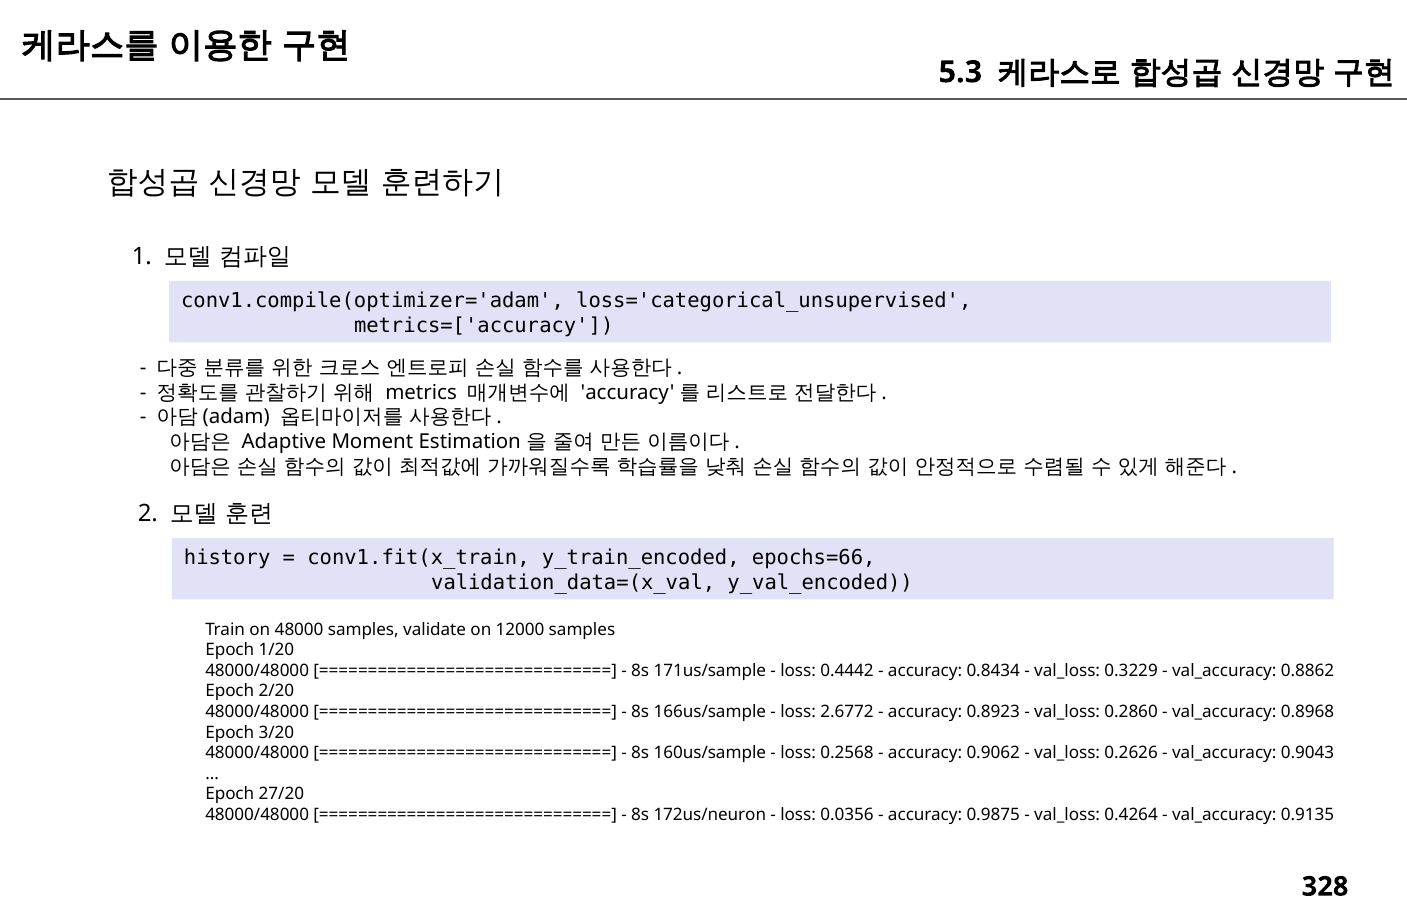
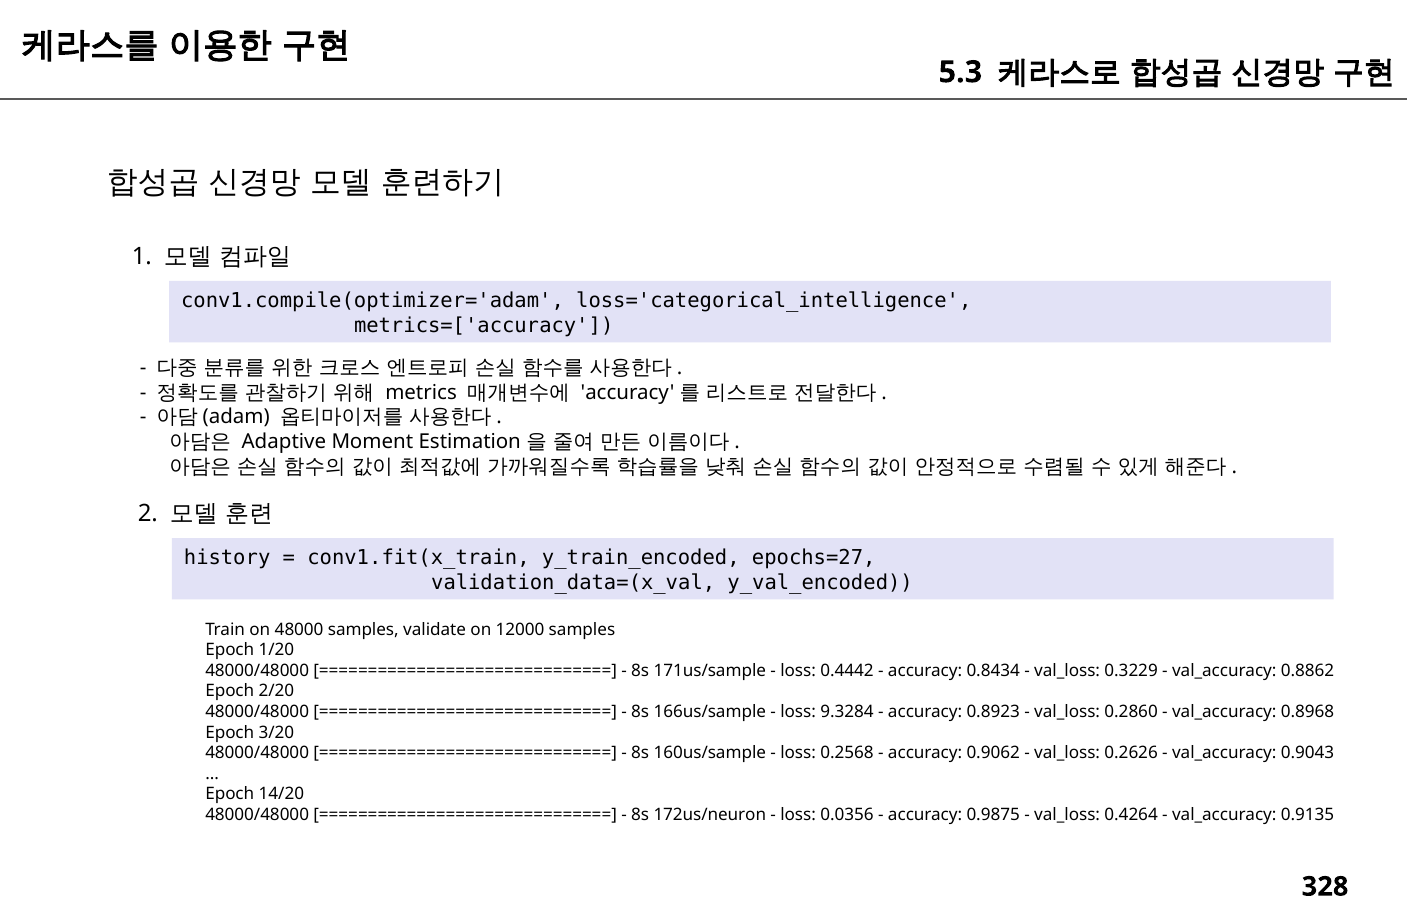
loss='categorical_unsupervised: loss='categorical_unsupervised -> loss='categorical_intelligence
epochs=66: epochs=66 -> epochs=27
2.6772: 2.6772 -> 9.3284
27/20: 27/20 -> 14/20
